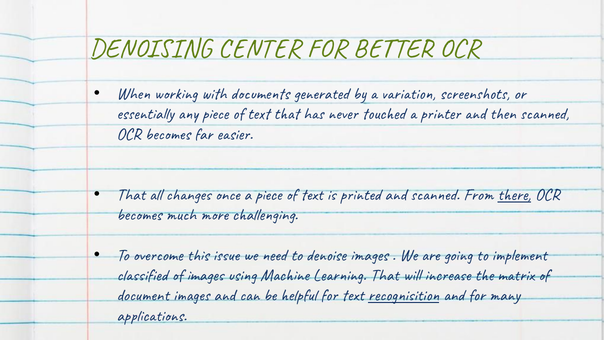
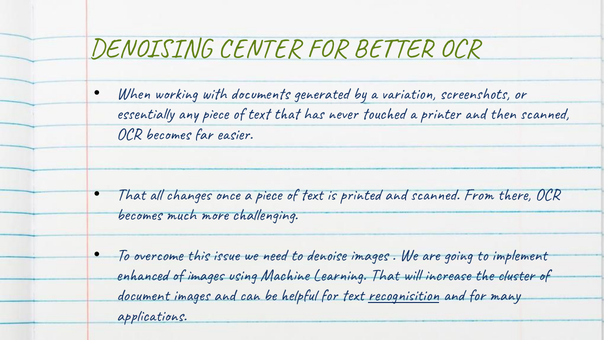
there underline: present -> none
classified: classified -> enhanced
matrix: matrix -> cluster
